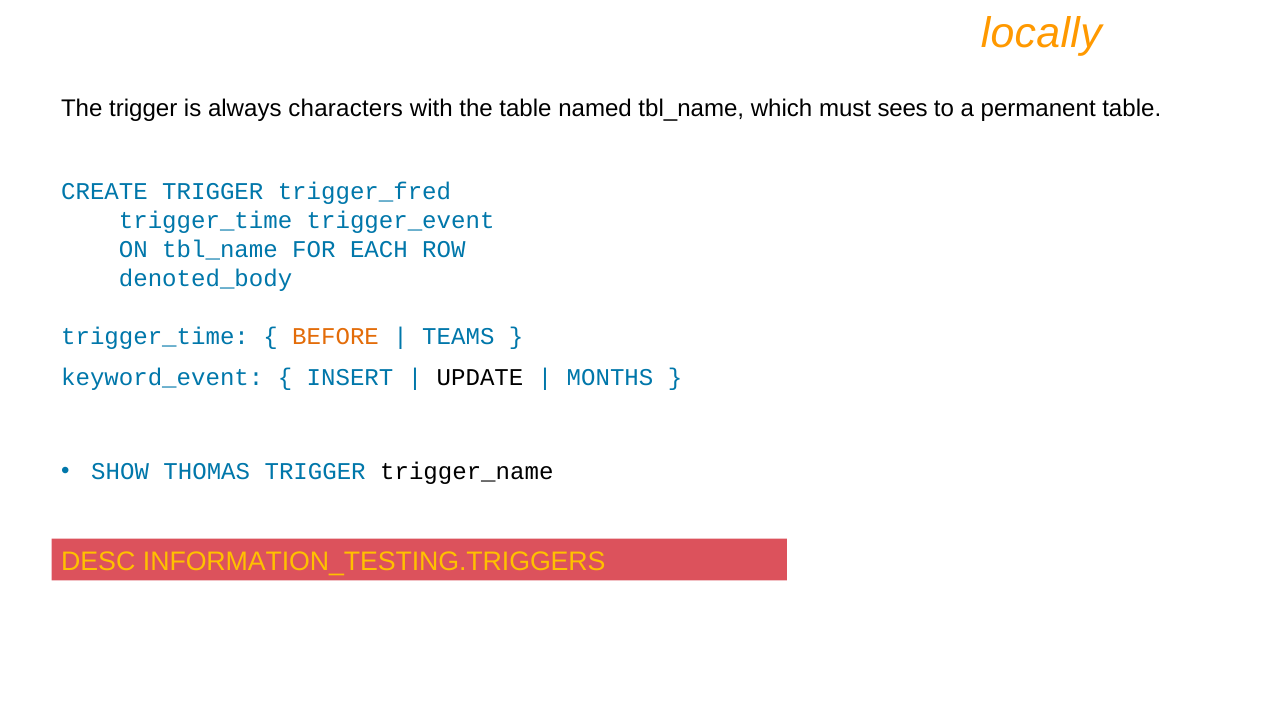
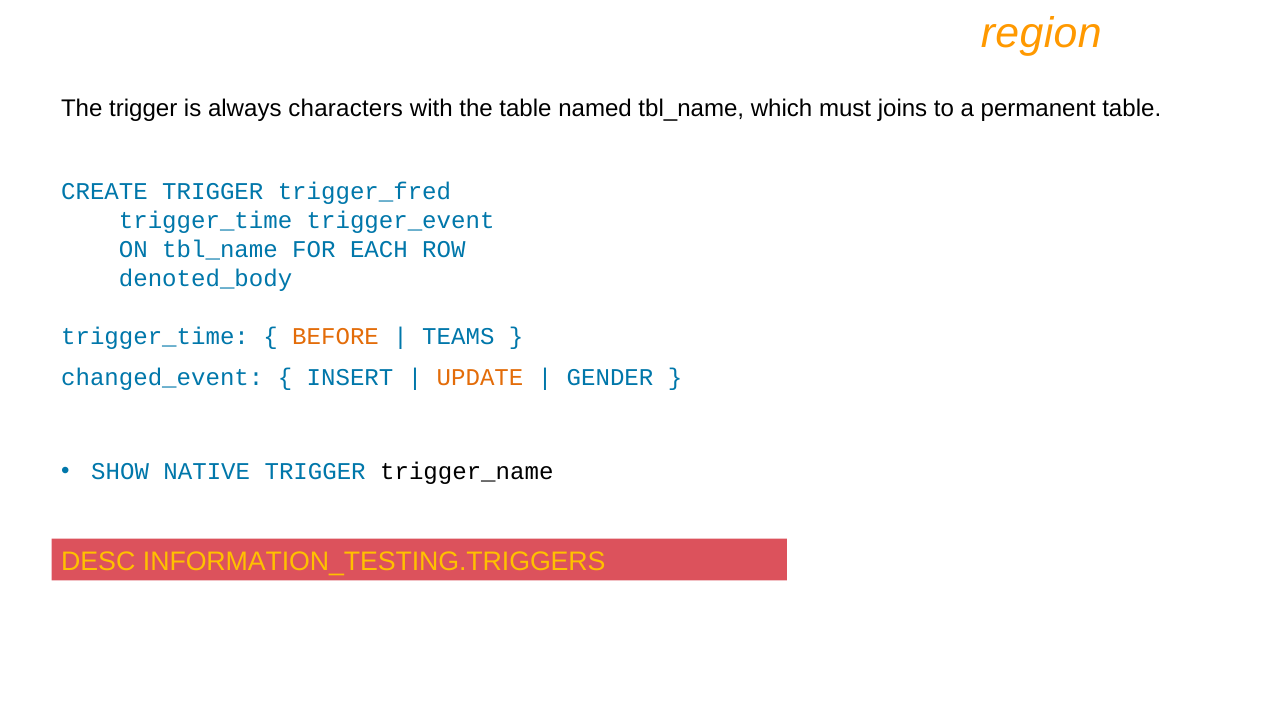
locally: locally -> region
sees: sees -> joins
keyword_event: keyword_event -> changed_event
UPDATE colour: black -> orange
MONTHS: MONTHS -> GENDER
THOMAS: THOMAS -> NATIVE
